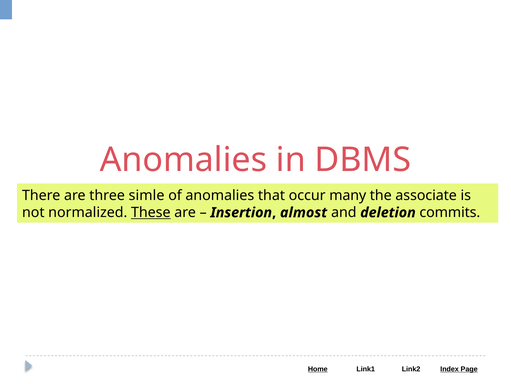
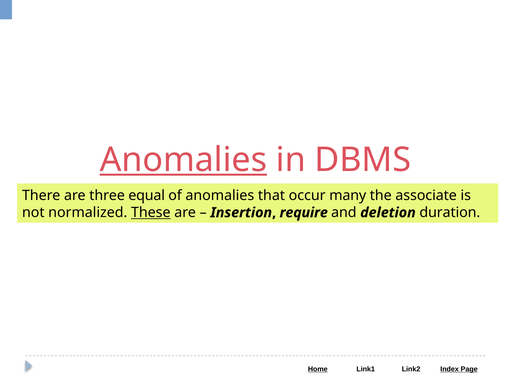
Anomalies at (183, 160) underline: none -> present
simle: simle -> equal
almost: almost -> require
commits: commits -> duration
